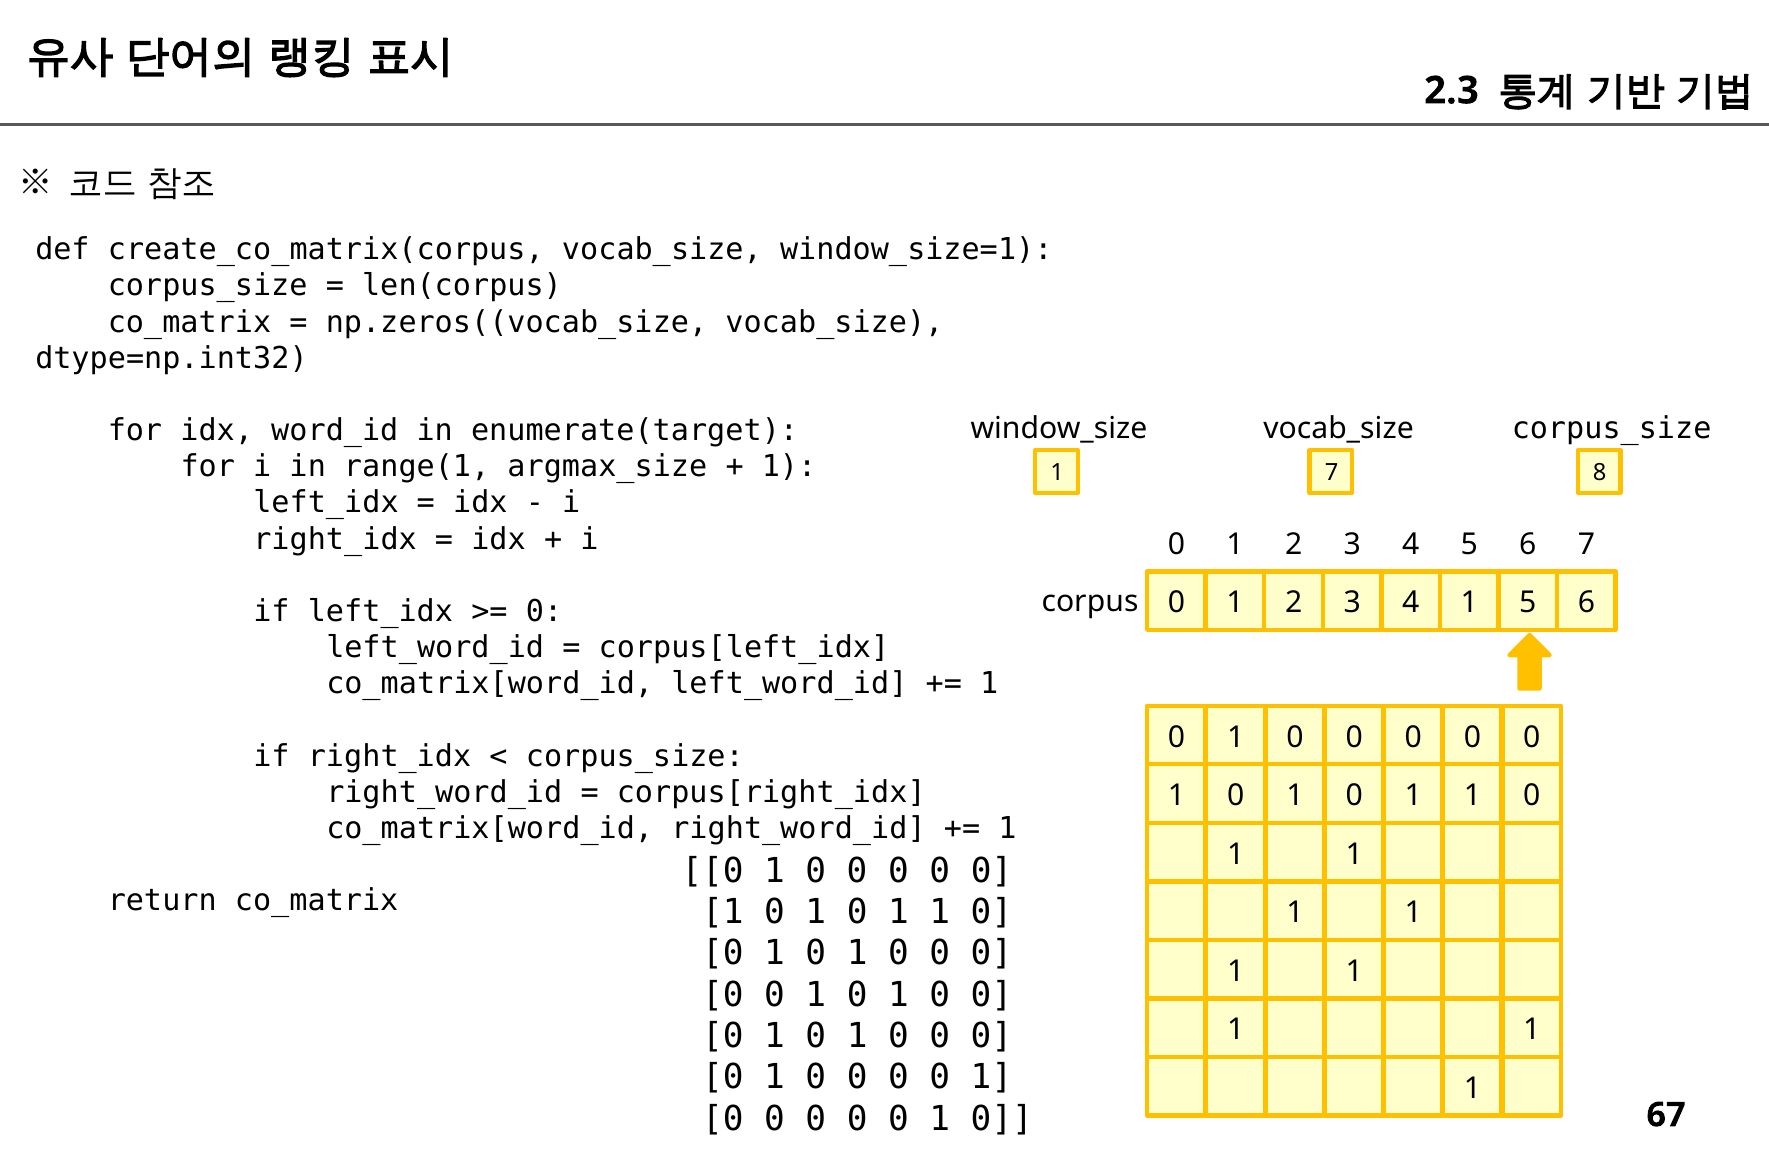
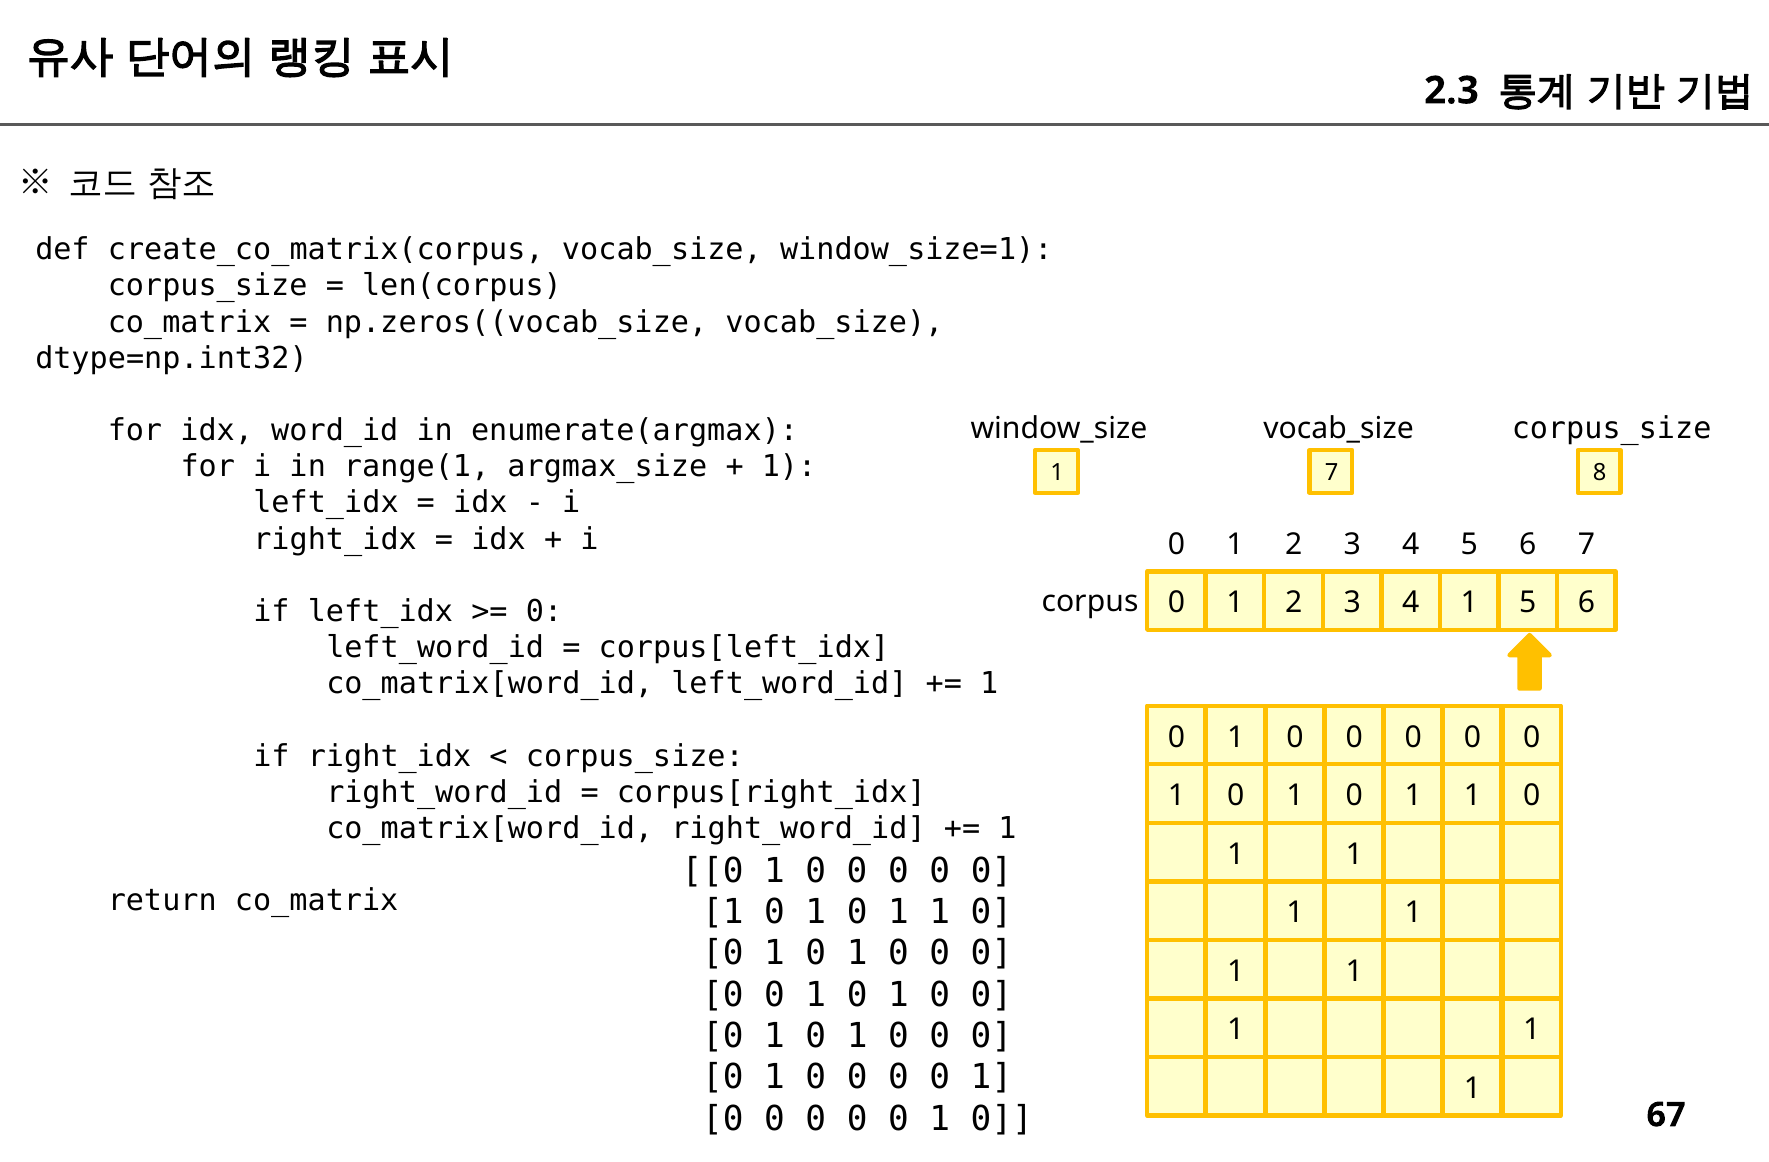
enumerate(target: enumerate(target -> enumerate(argmax
